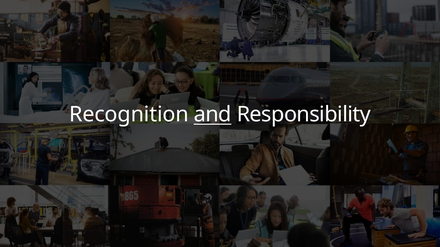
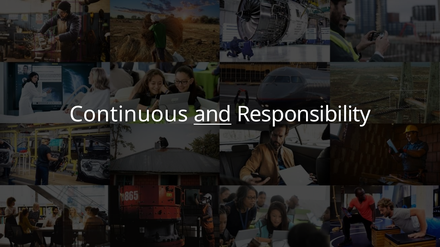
Recognition: Recognition -> Continuous
